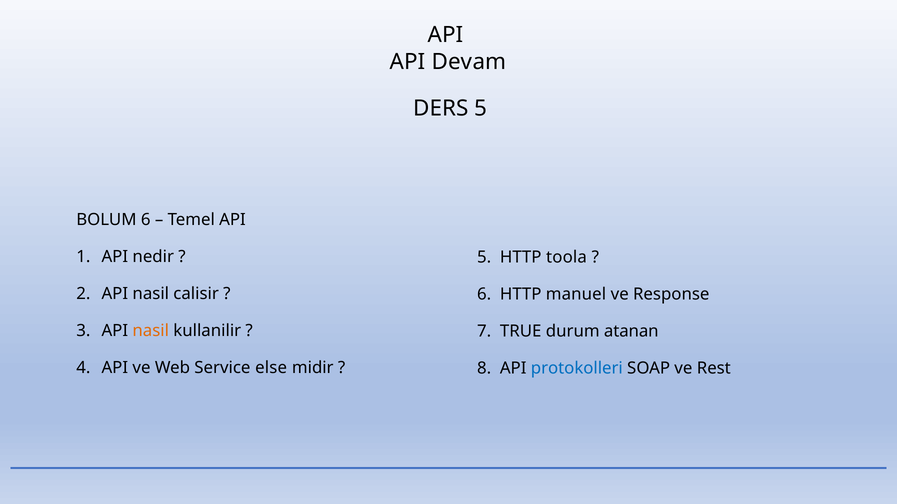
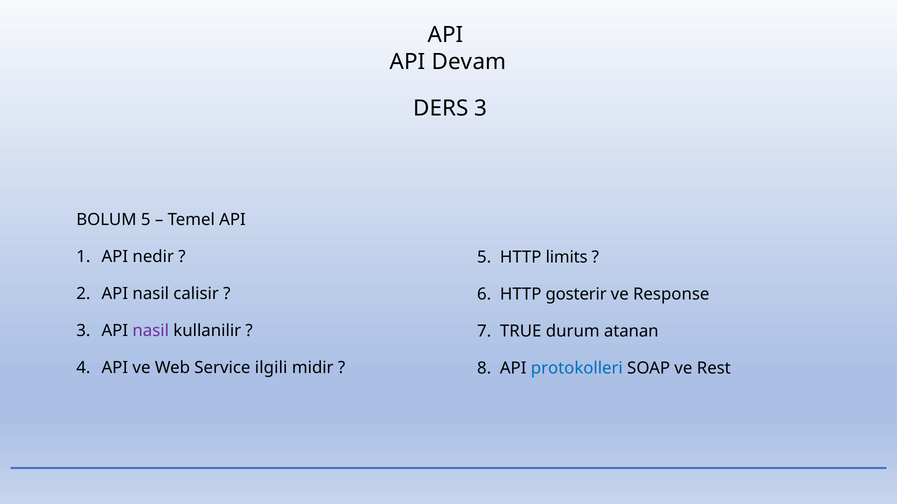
DERS 5: 5 -> 3
BOLUM 6: 6 -> 5
toola: toola -> limits
manuel: manuel -> gosterir
nasil at (151, 331) colour: orange -> purple
else: else -> ilgili
